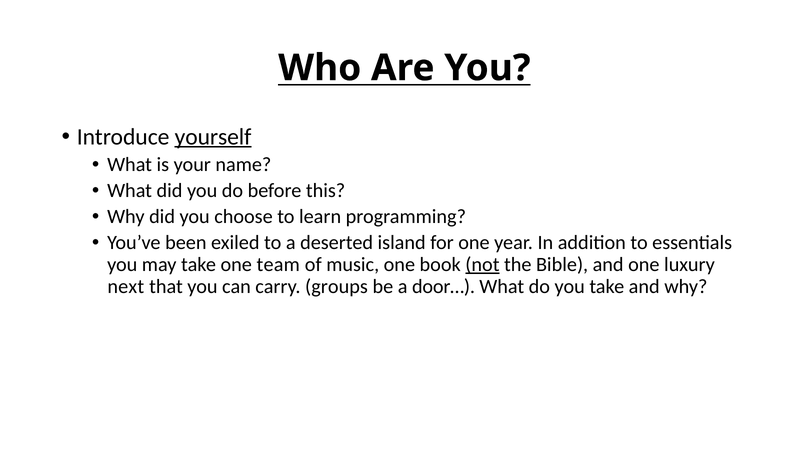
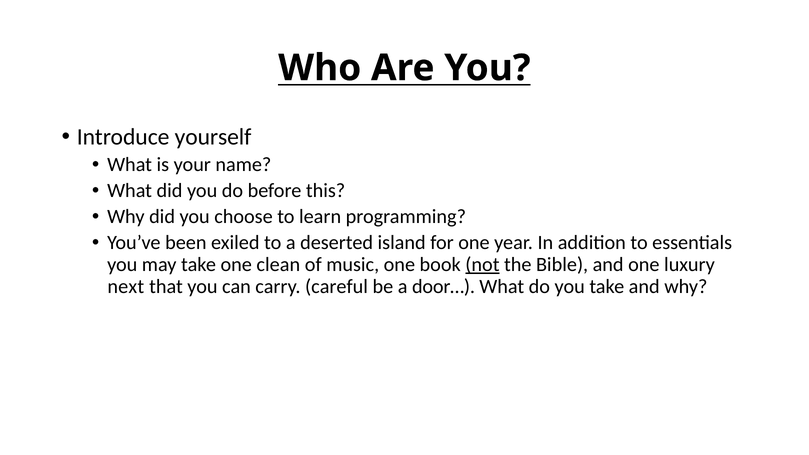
yourself underline: present -> none
team: team -> clean
groups: groups -> careful
